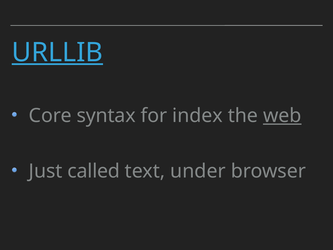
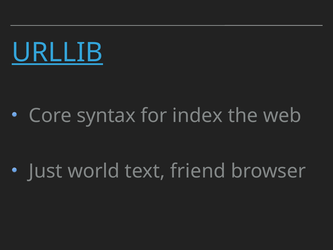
web underline: present -> none
called: called -> world
under: under -> friend
